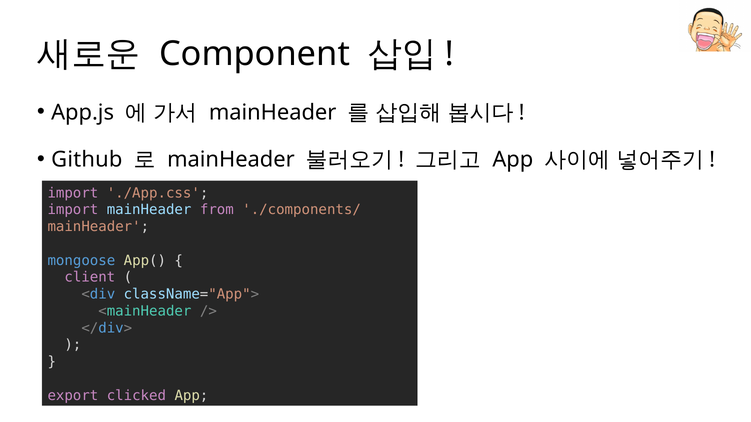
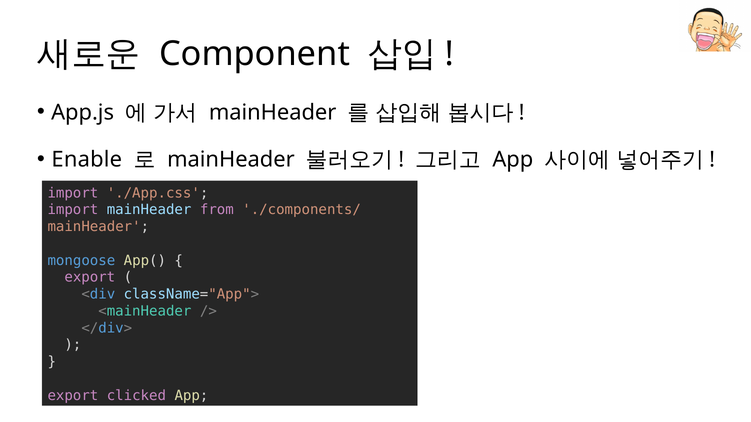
Github: Github -> Enable
client at (90, 278): client -> export
